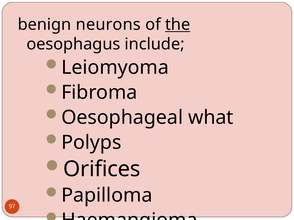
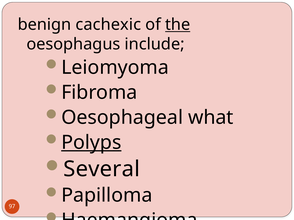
neurons: neurons -> cachexic
Polyps underline: none -> present
Orifices: Orifices -> Several
